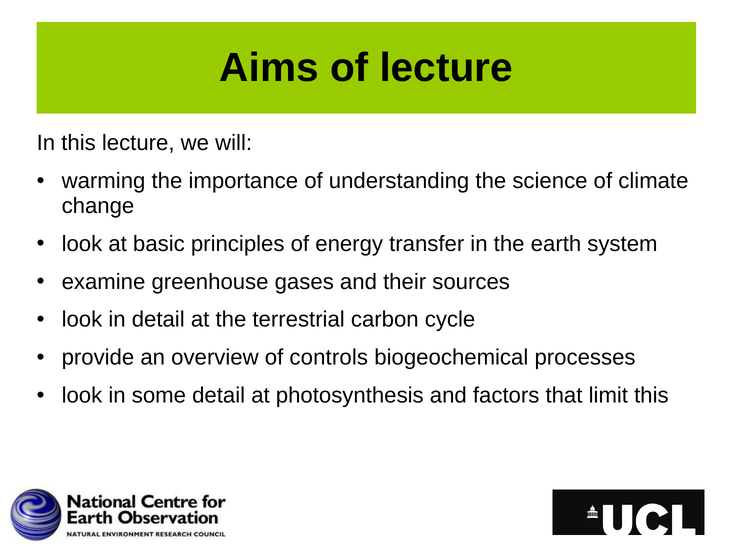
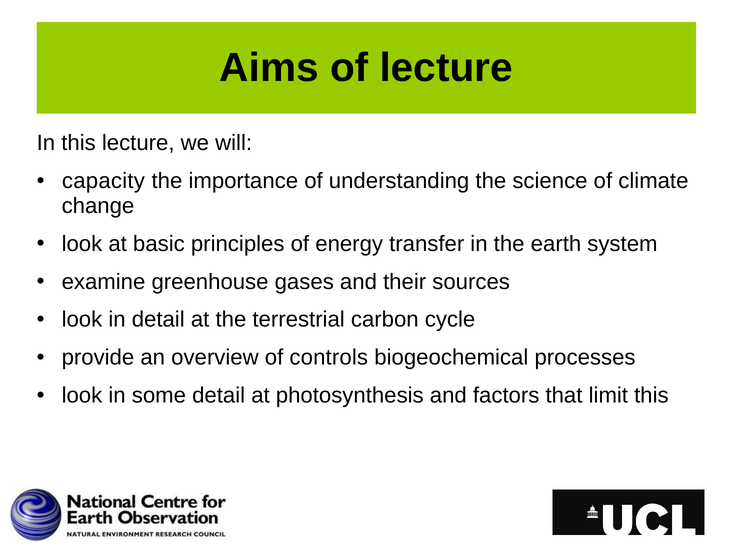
warming: warming -> capacity
